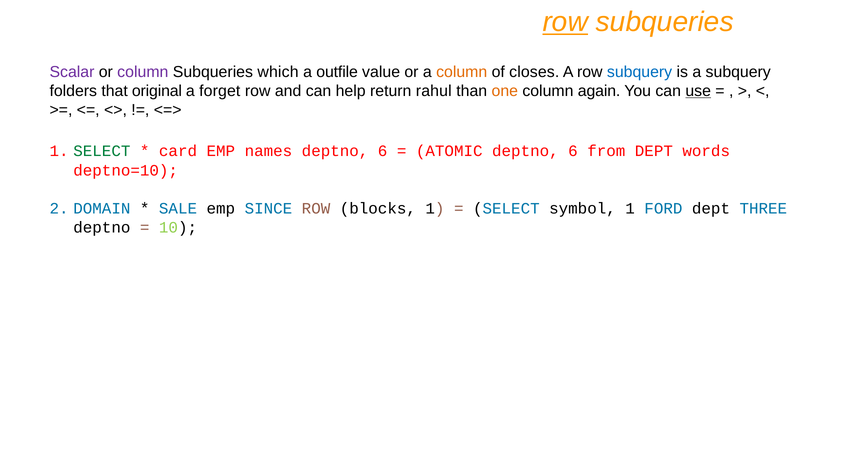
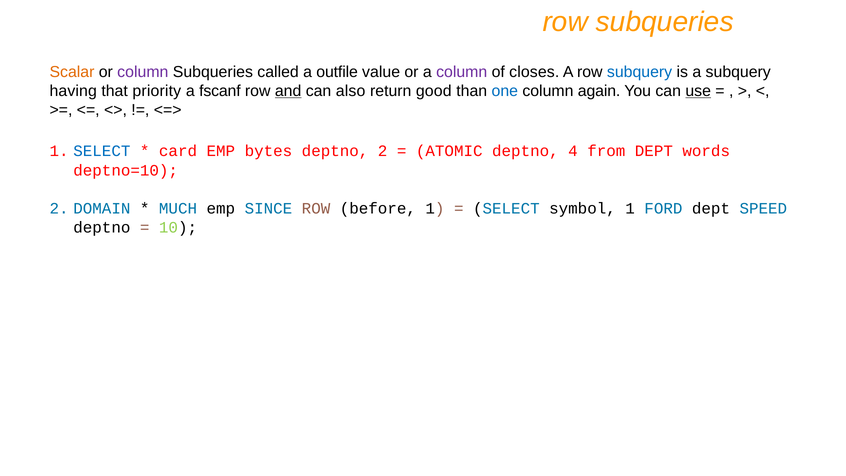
row at (565, 22) underline: present -> none
Scalar colour: purple -> orange
which: which -> called
column at (462, 72) colour: orange -> purple
folders: folders -> having
original: original -> priority
forget: forget -> fscanf
and underline: none -> present
help: help -> also
rahul: rahul -> good
one colour: orange -> blue
SELECT at (102, 151) colour: green -> blue
names: names -> bytes
6 at (383, 151): 6 -> 2
6 at (573, 151): 6 -> 4
SALE: SALE -> MUCH
blocks: blocks -> before
THREE: THREE -> SPEED
